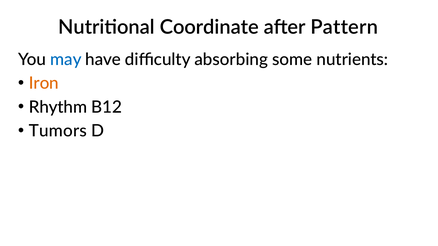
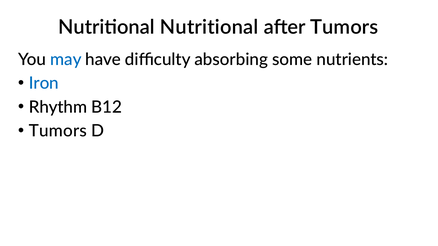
Nutritional Coordinate: Coordinate -> Nutritional
after Pattern: Pattern -> Tumors
Iron colour: orange -> blue
